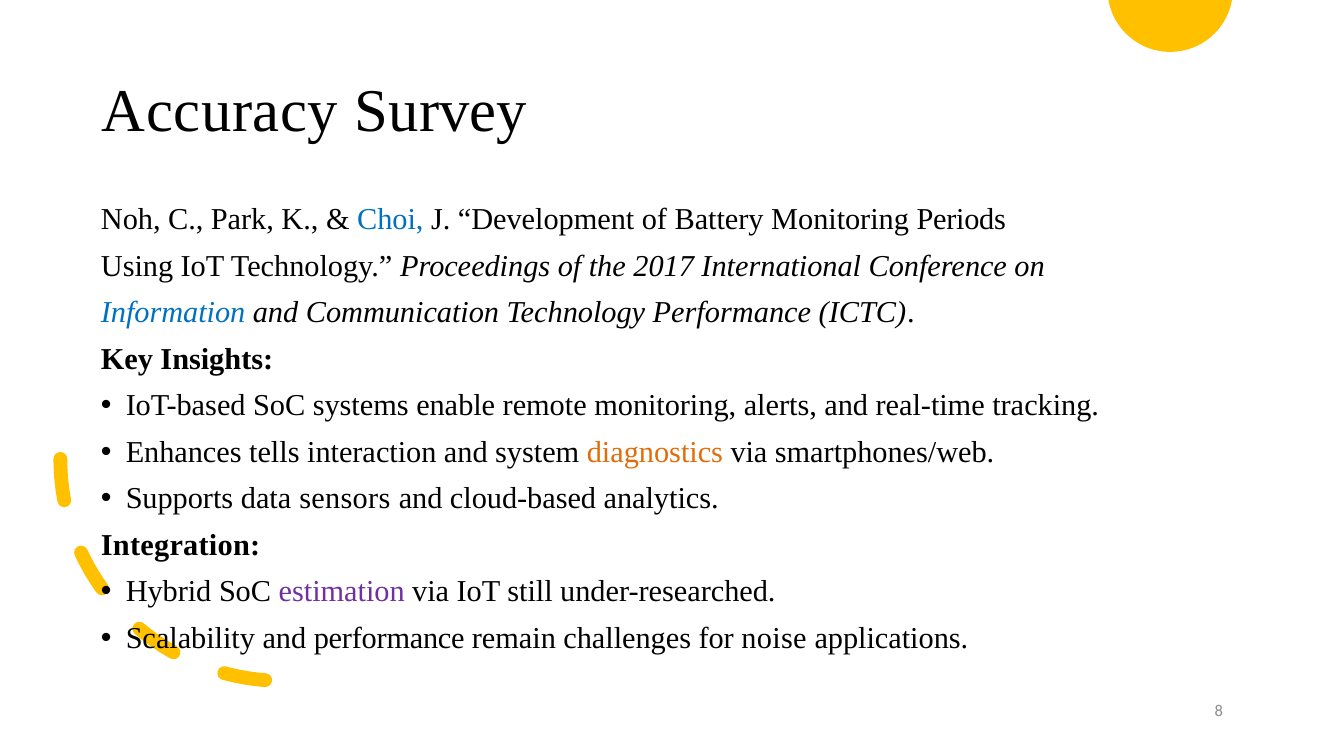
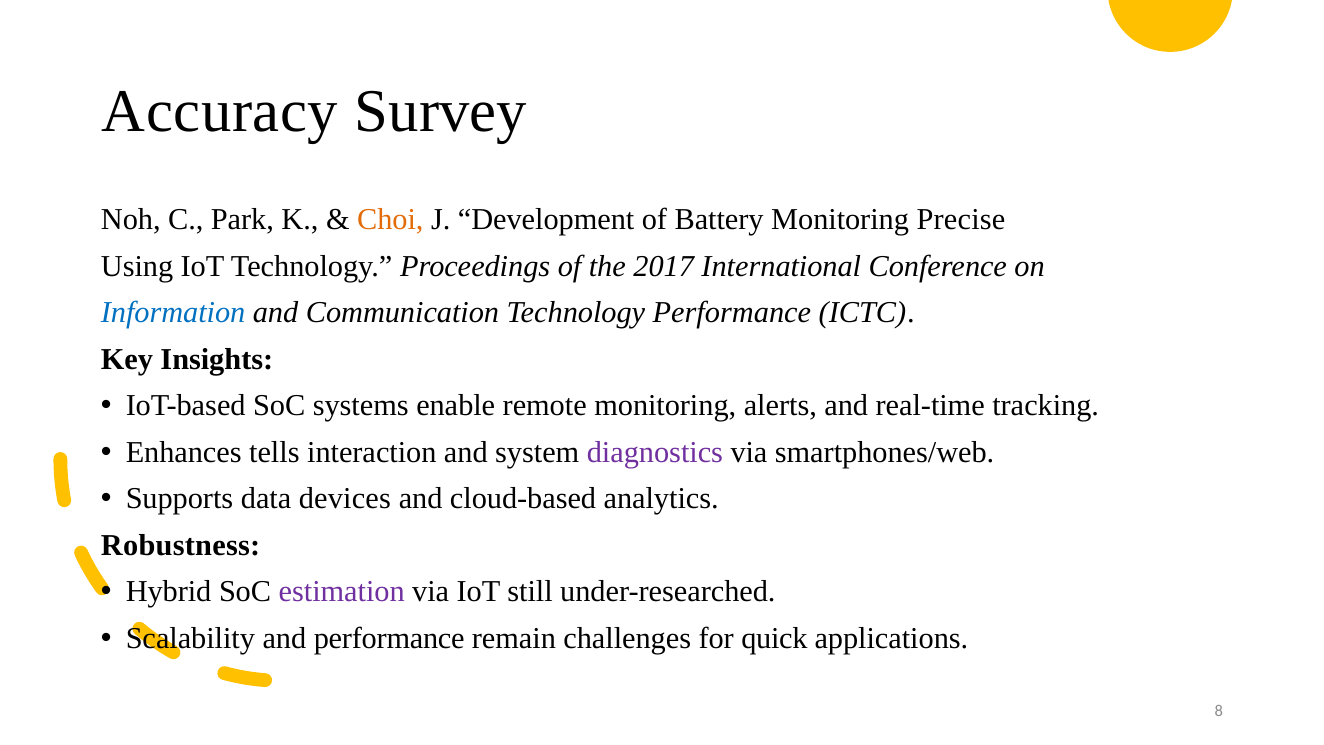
Choi colour: blue -> orange
Periods: Periods -> Precise
diagnostics colour: orange -> purple
sensors: sensors -> devices
Integration: Integration -> Robustness
noise: noise -> quick
